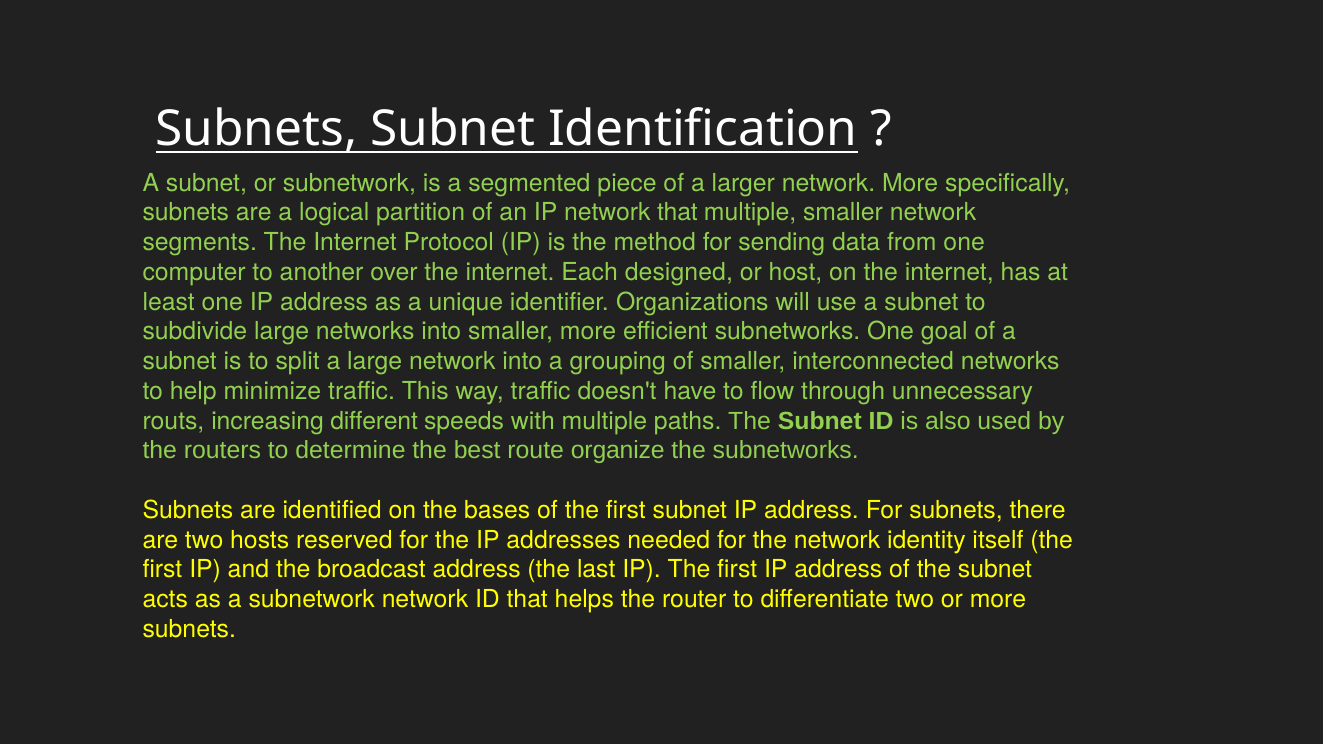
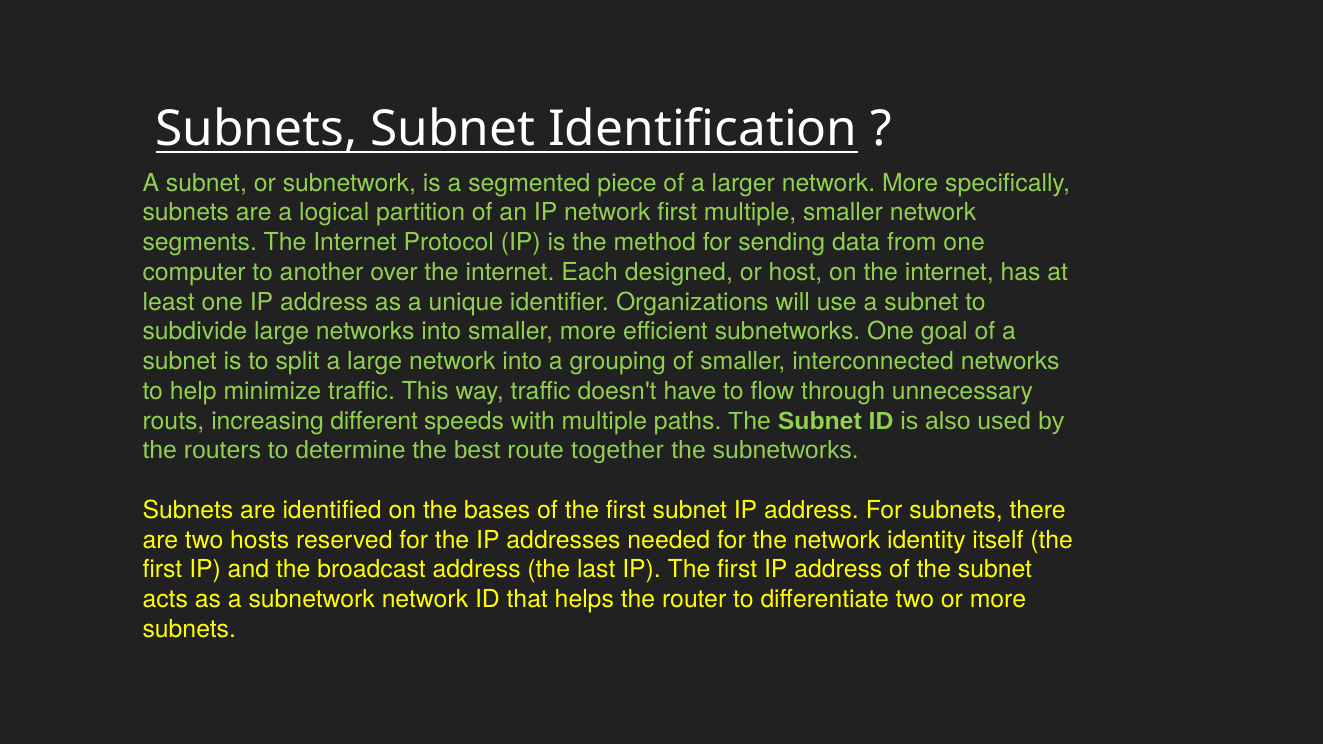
network that: that -> first
organize: organize -> together
